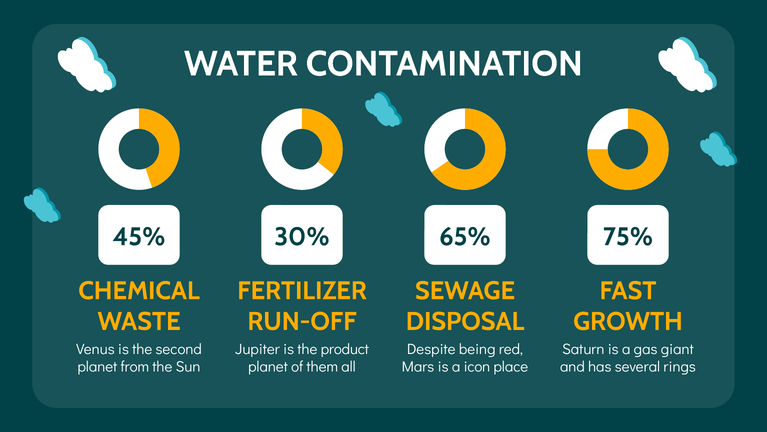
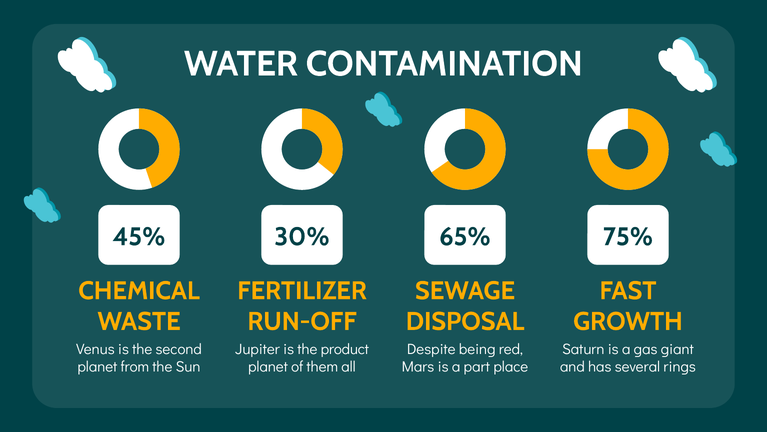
icon: icon -> part
